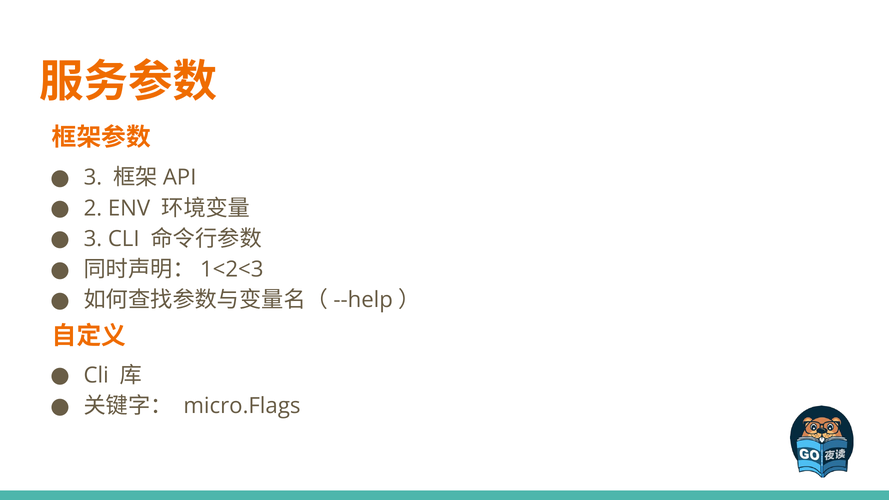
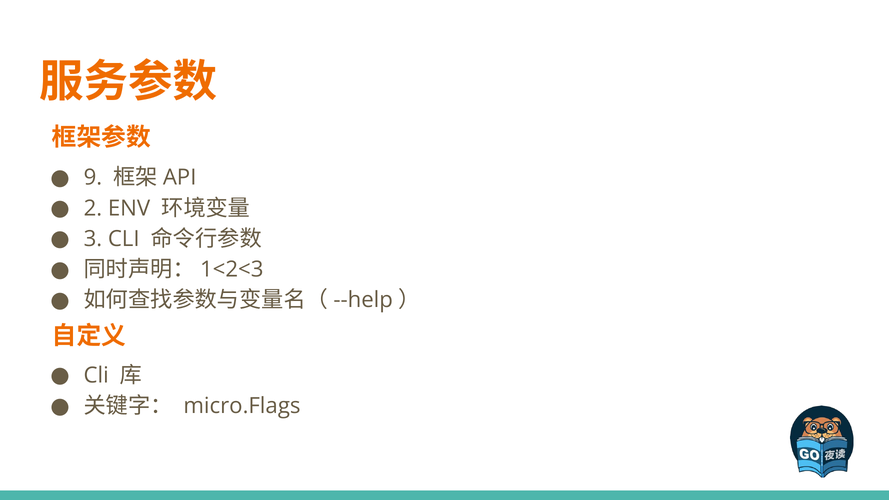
3 at (93, 178): 3 -> 9
